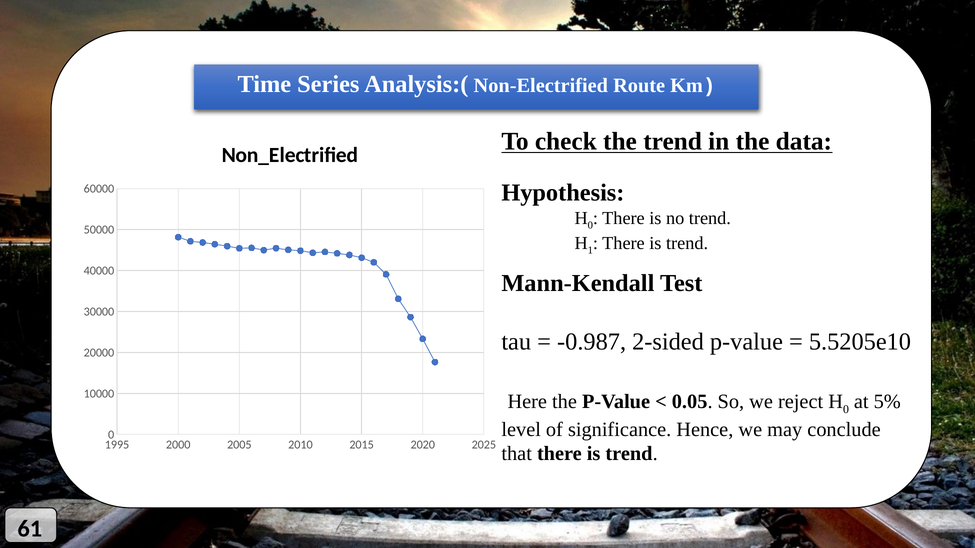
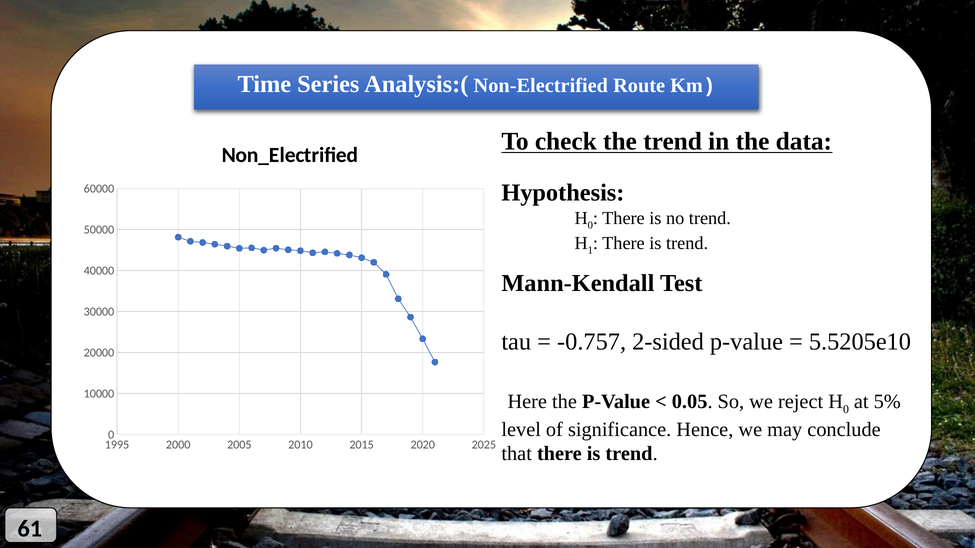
-0.987: -0.987 -> -0.757
